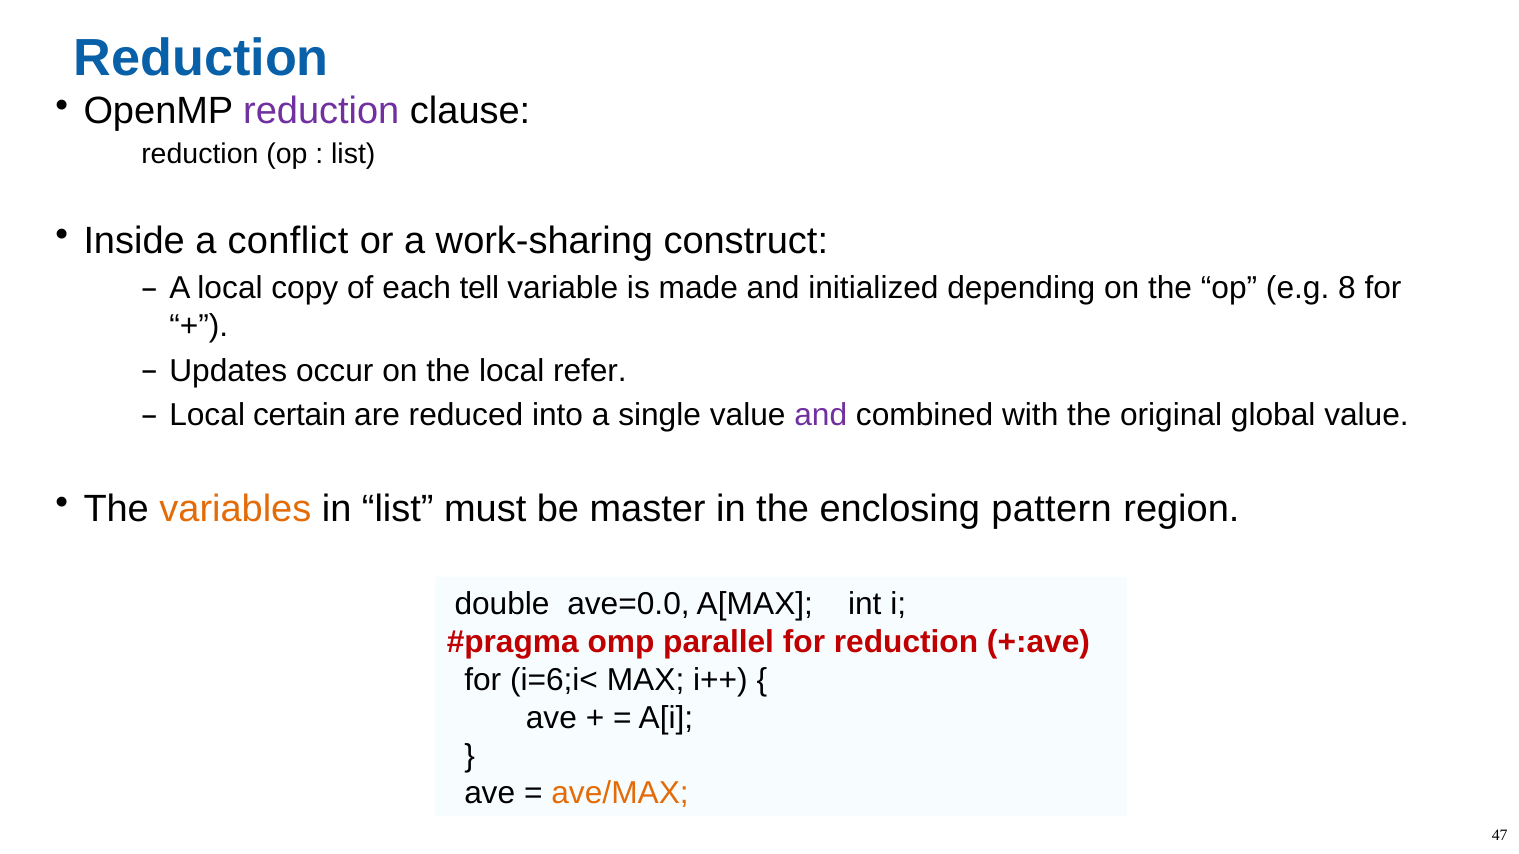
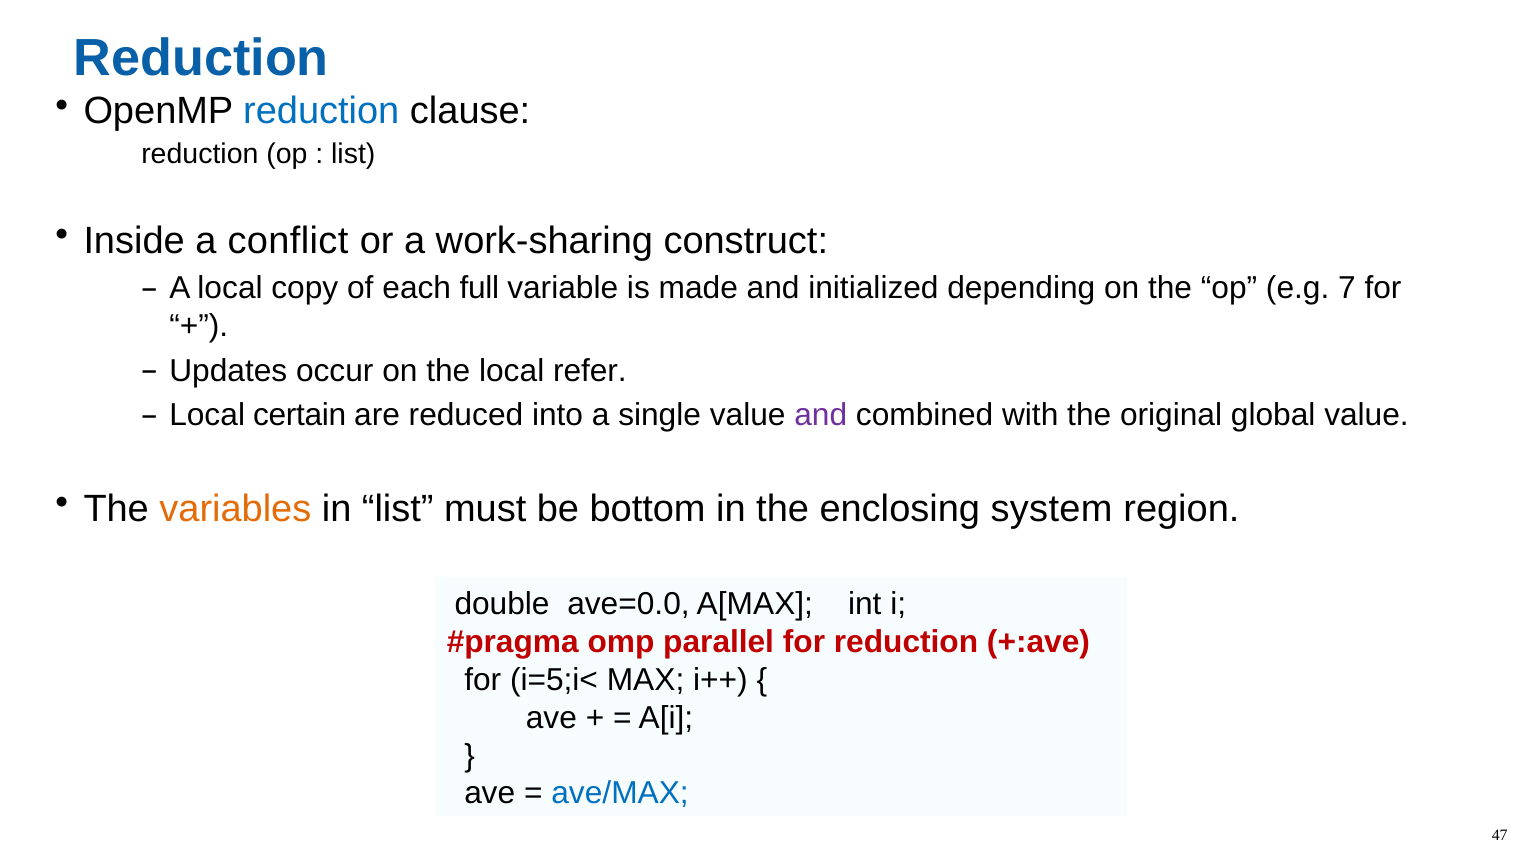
reduction at (321, 111) colour: purple -> blue
tell: tell -> full
8: 8 -> 7
master: master -> bottom
pattern: pattern -> system
i=6;i<: i=6;i< -> i=5;i<
ave/MAX colour: orange -> blue
